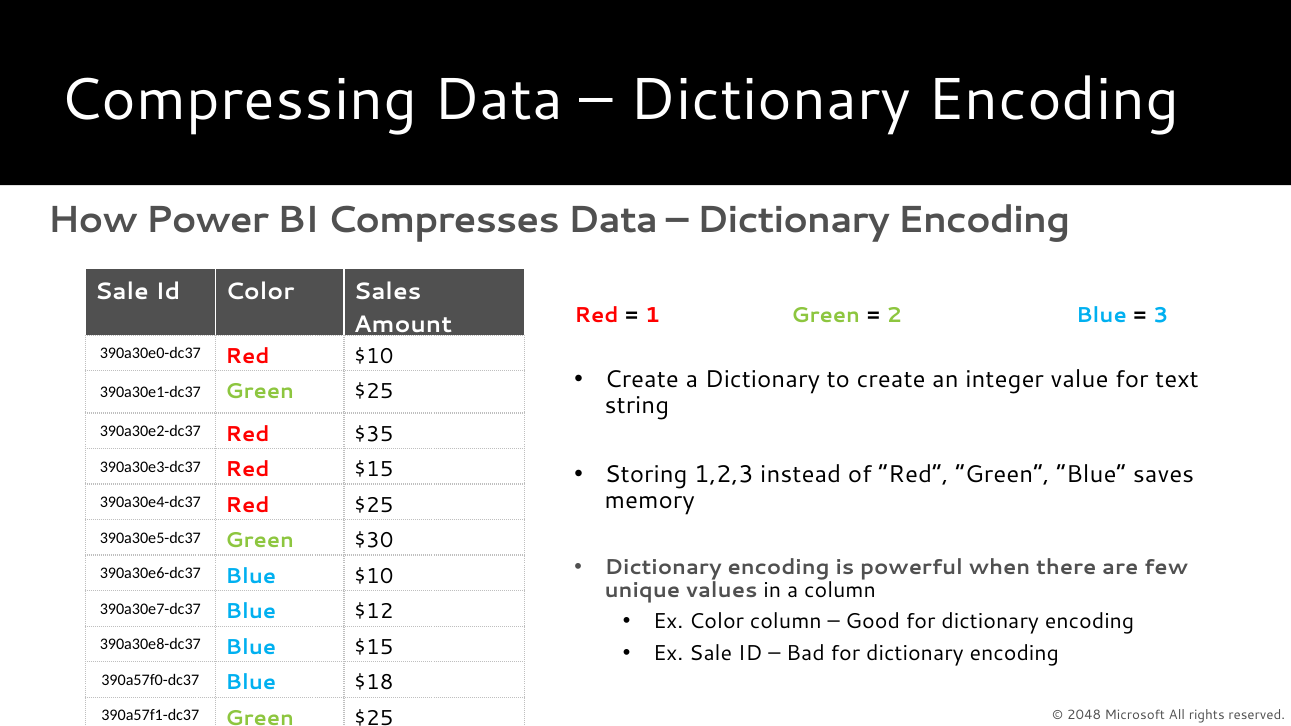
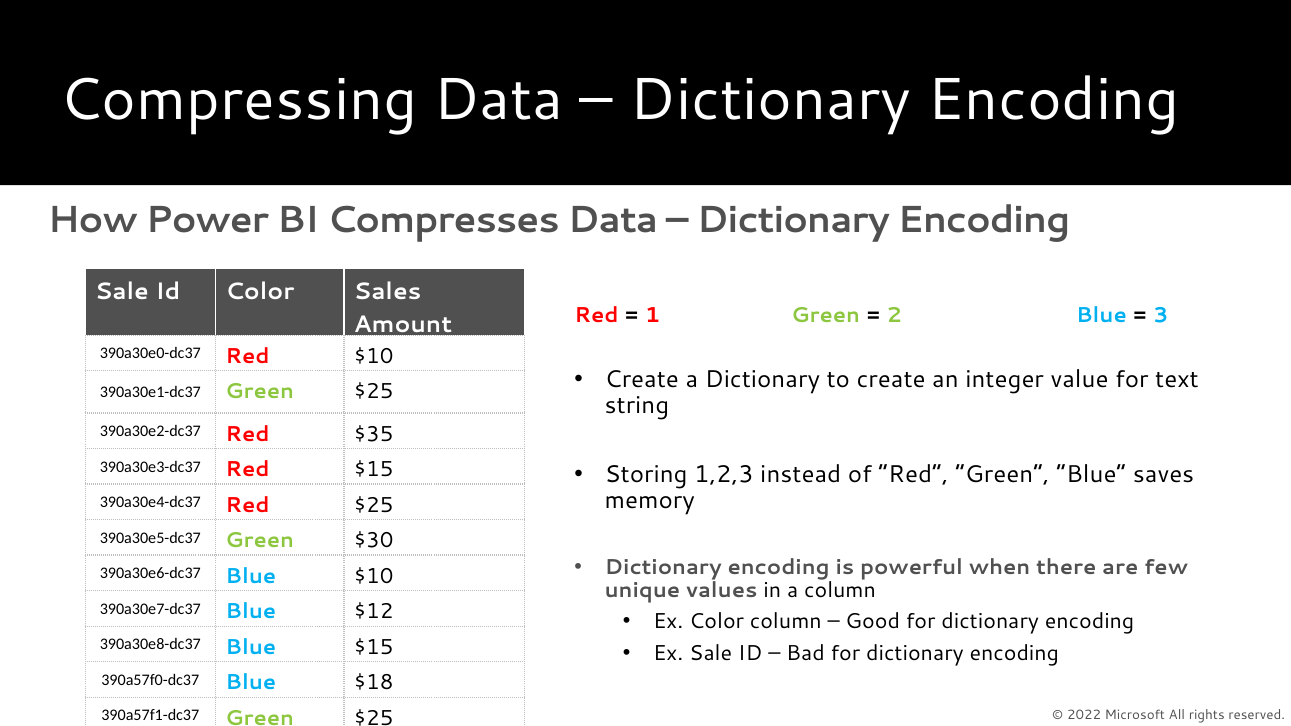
2048: 2048 -> 2022
